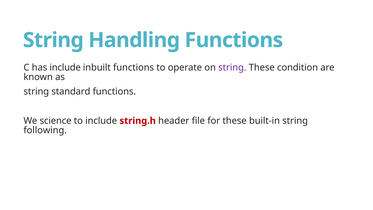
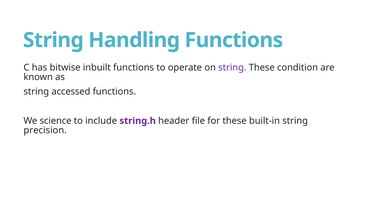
has include: include -> bitwise
standard: standard -> accessed
string.h colour: red -> purple
following: following -> precision
